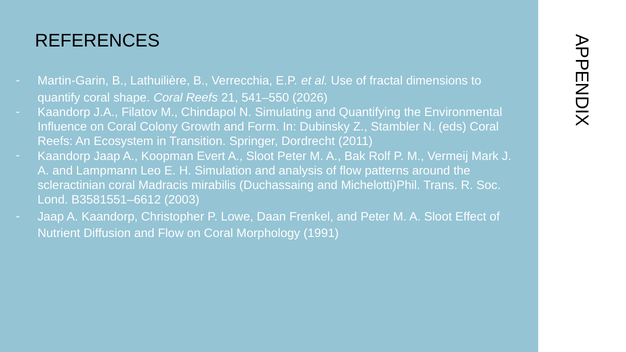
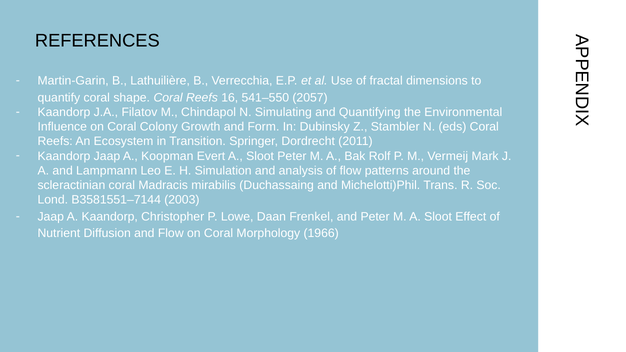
21: 21 -> 16
2026: 2026 -> 2057
B3581551–6612: B3581551–6612 -> B3581551–7144
1991: 1991 -> 1966
